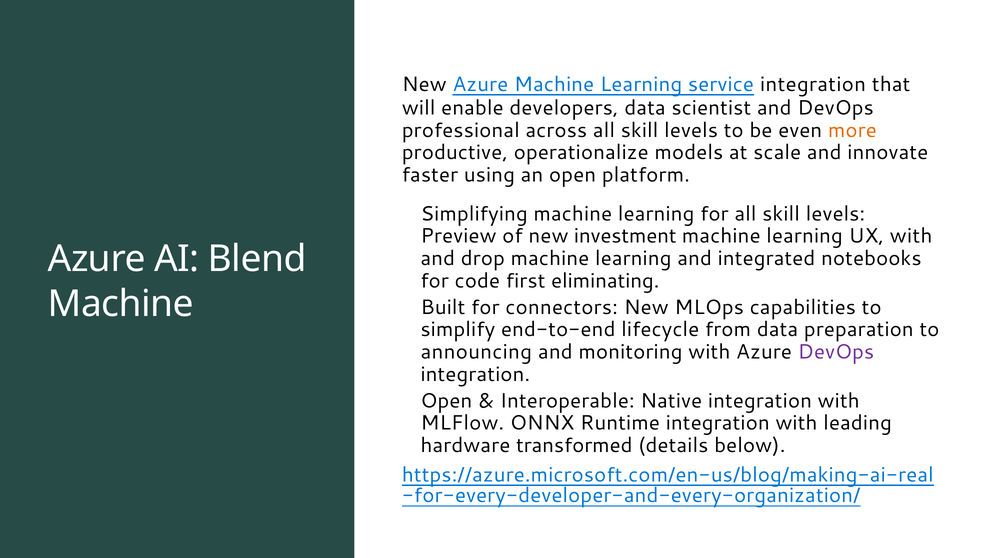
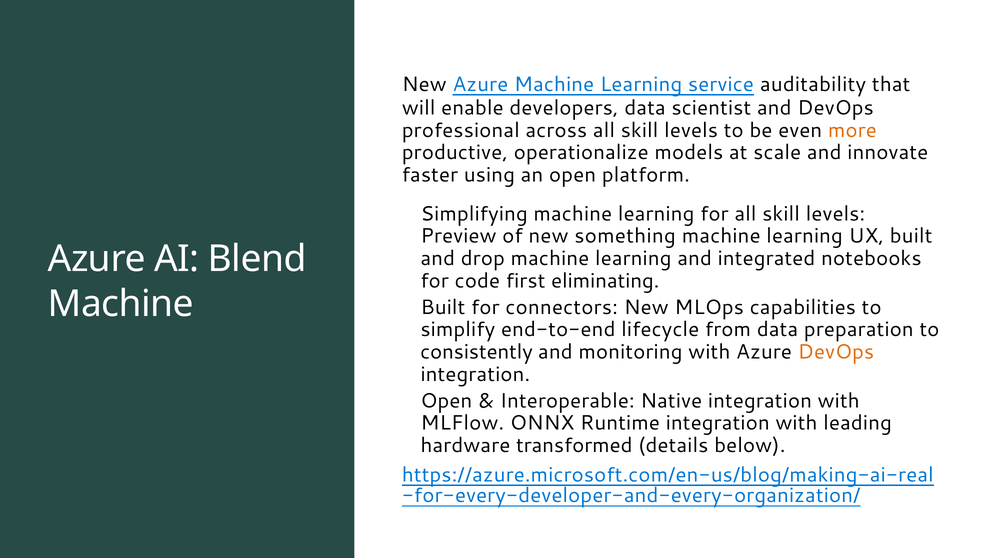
service integration: integration -> auditability
investment: investment -> something
UX with: with -> built
announcing: announcing -> consistently
DevOps at (836, 352) colour: purple -> orange
